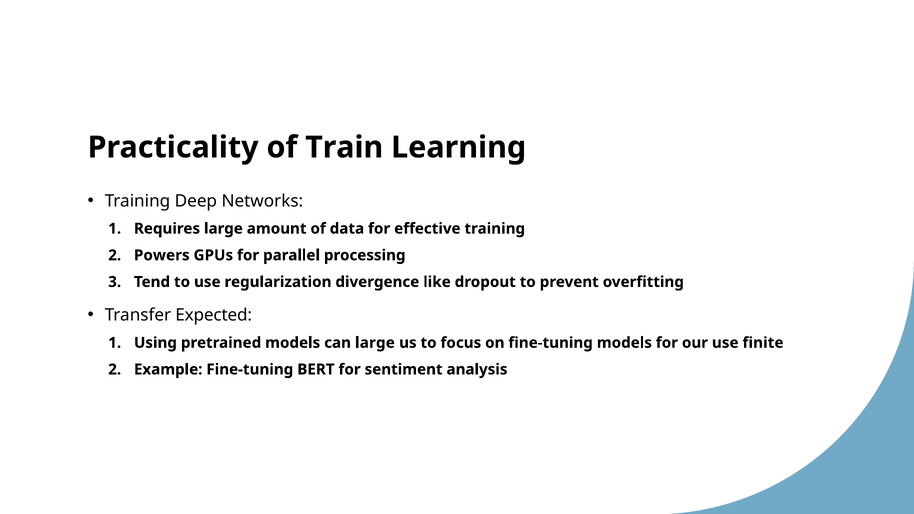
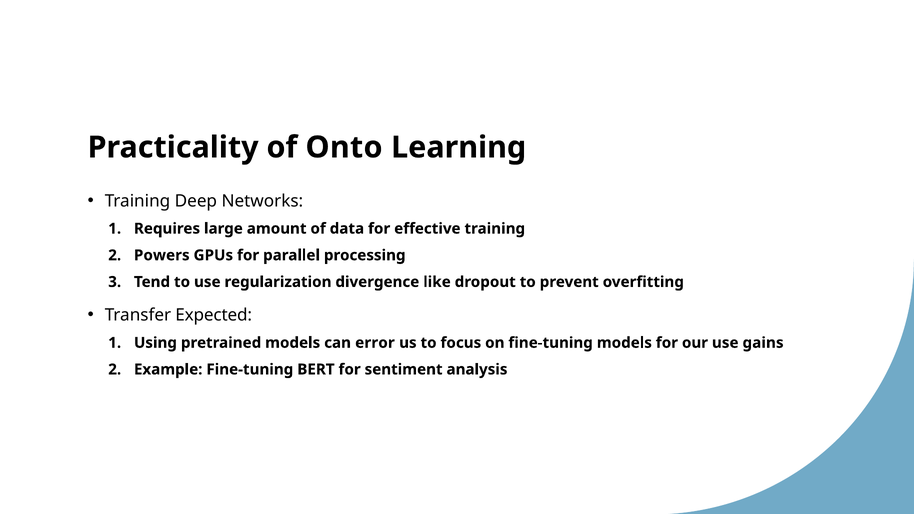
Train: Train -> Onto
can large: large -> error
finite: finite -> gains
